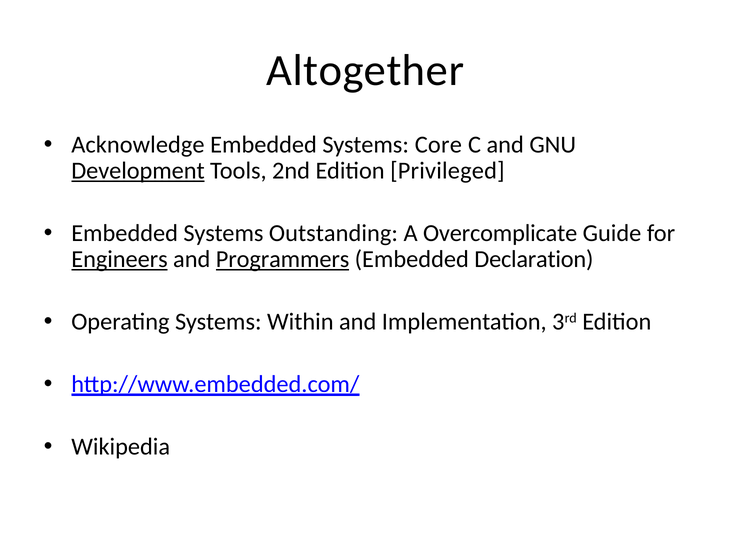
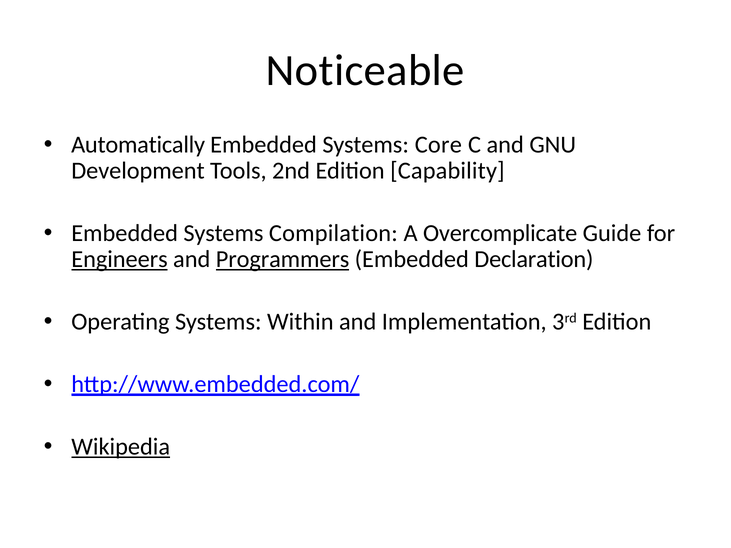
Altogether: Altogether -> Noticeable
Acknowledge: Acknowledge -> Automatically
Development underline: present -> none
Privileged: Privileged -> Capability
Outstanding: Outstanding -> Compilation
Wikipedia underline: none -> present
